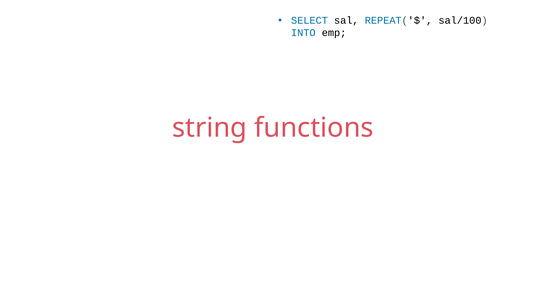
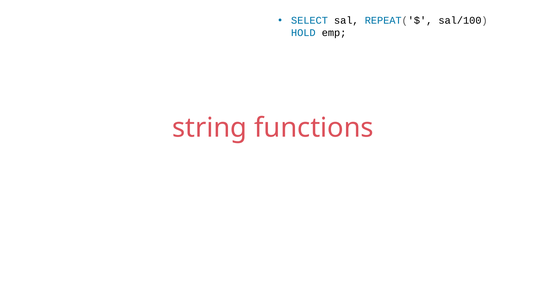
INTO: INTO -> HOLD
